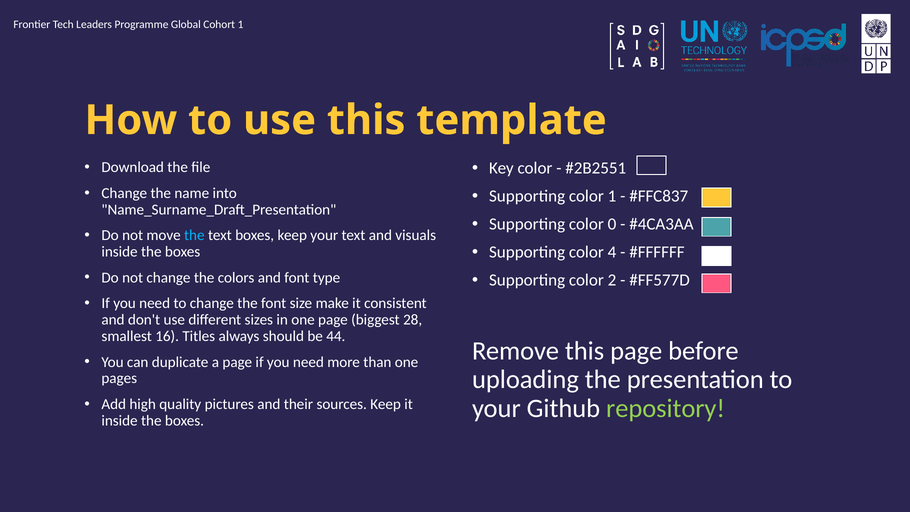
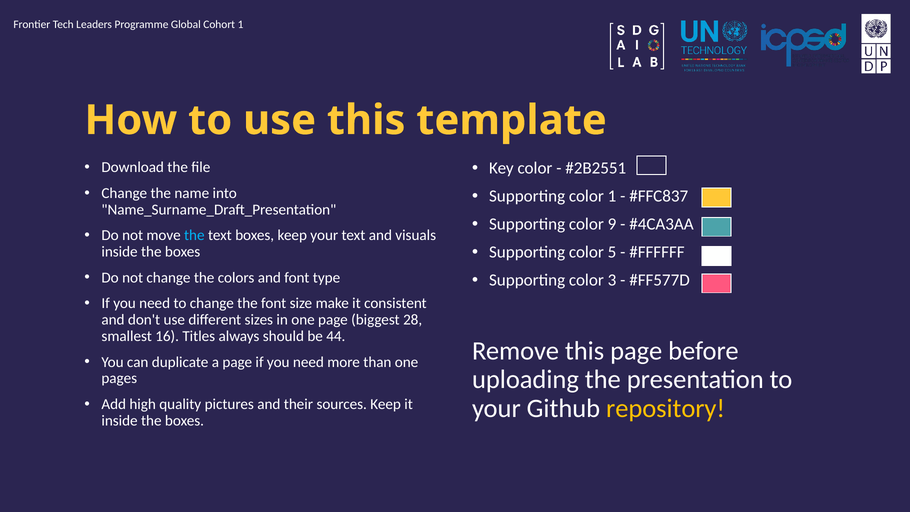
0: 0 -> 9
4: 4 -> 5
2: 2 -> 3
repository colour: light green -> yellow
